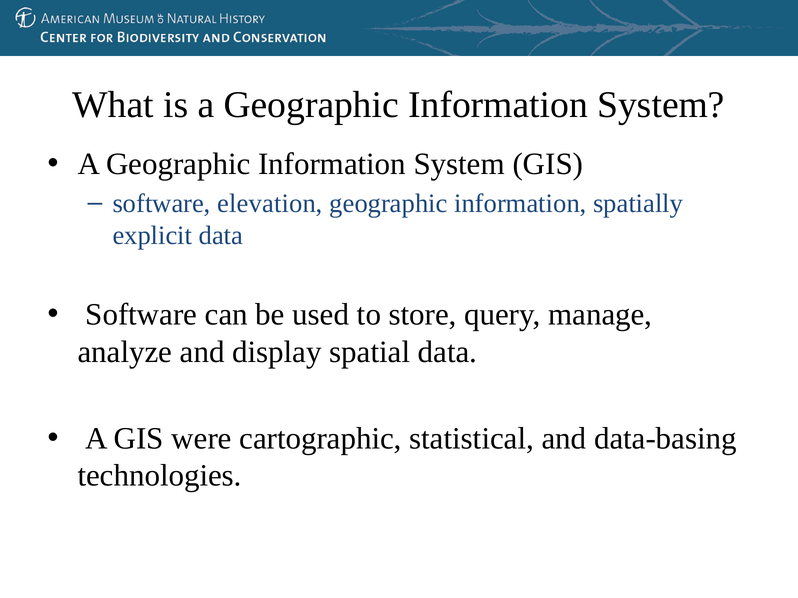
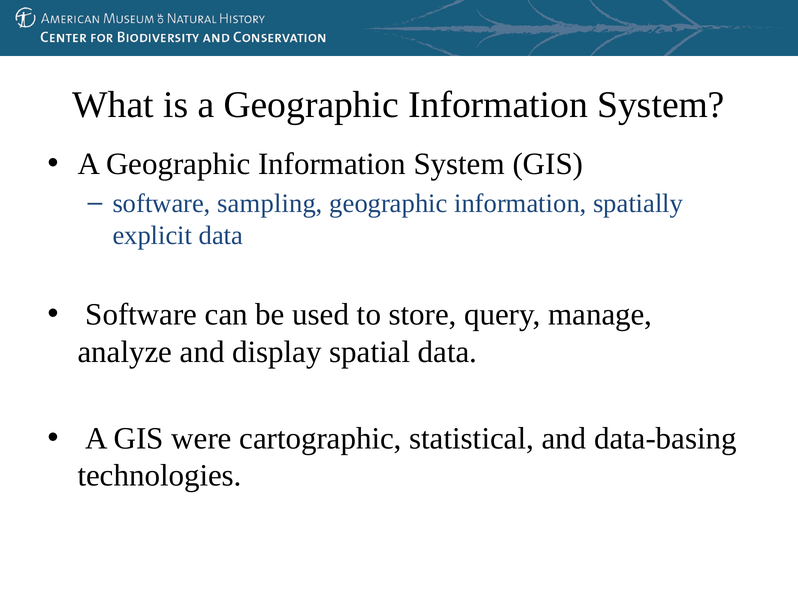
elevation: elevation -> sampling
